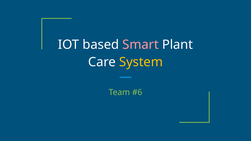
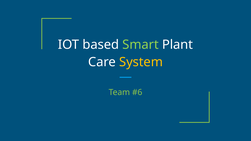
Smart colour: pink -> light green
